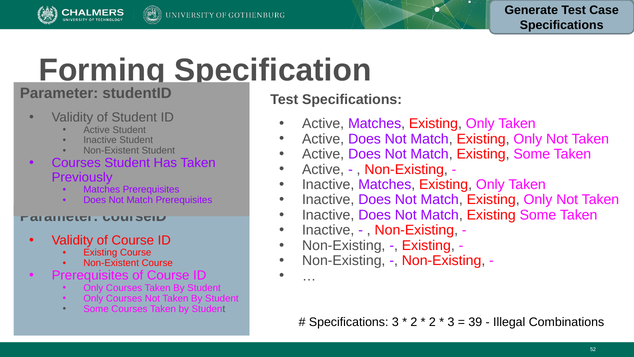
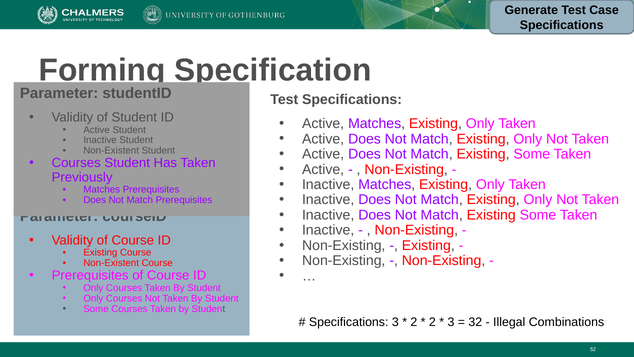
39: 39 -> 32
